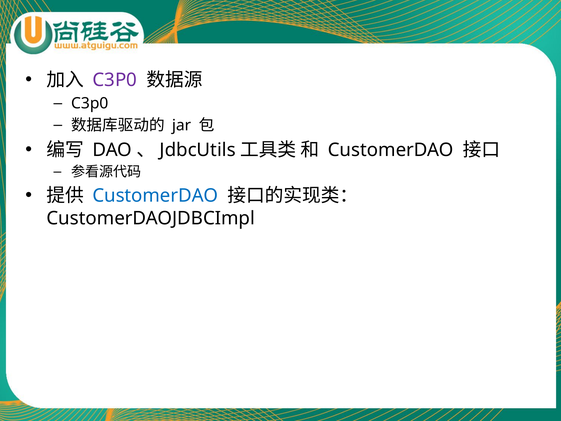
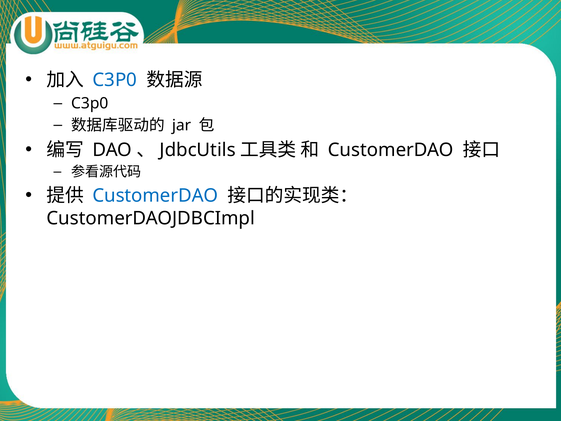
C3P0 at (115, 80) colour: purple -> blue
